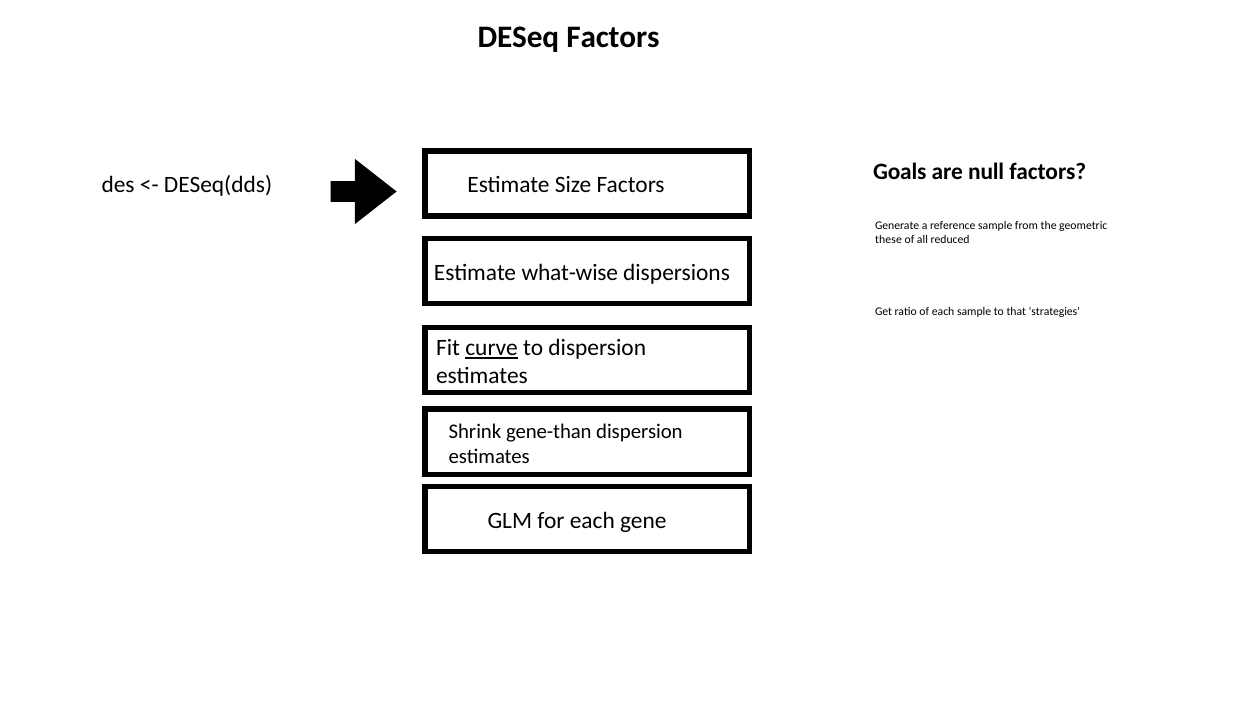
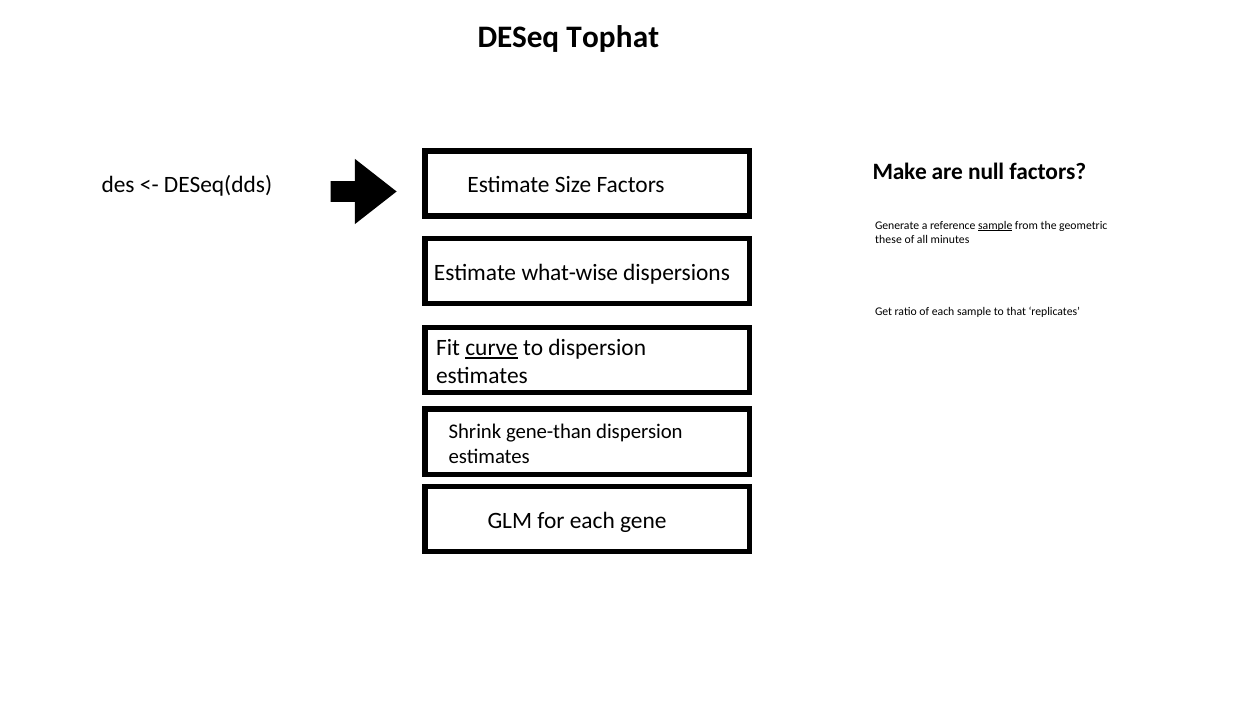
DESeq Factors: Factors -> Tophat
Goals: Goals -> Make
sample at (995, 225) underline: none -> present
reduced: reduced -> minutes
strategies: strategies -> replicates
